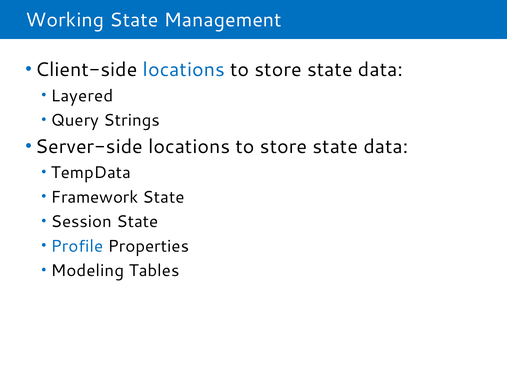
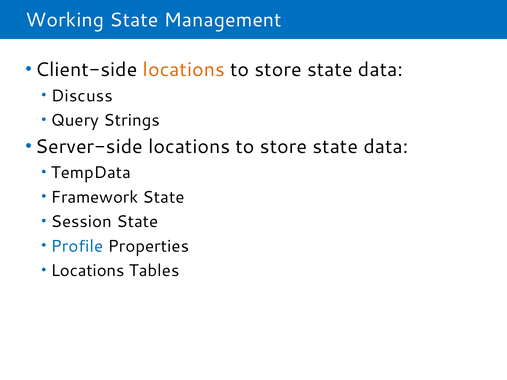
locations at (184, 70) colour: blue -> orange
Layered: Layered -> Discuss
Modeling at (87, 271): Modeling -> Locations
